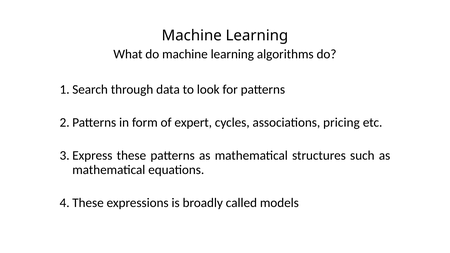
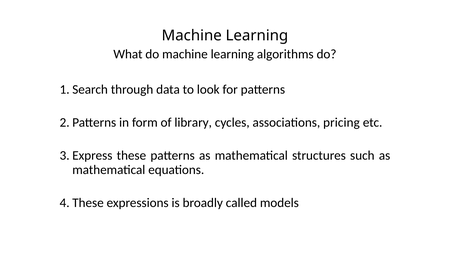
expert: expert -> library
